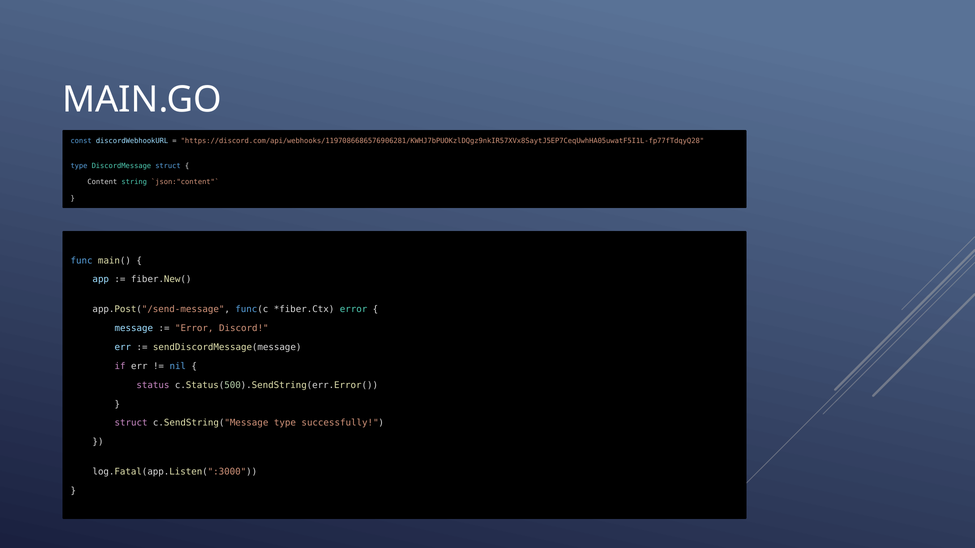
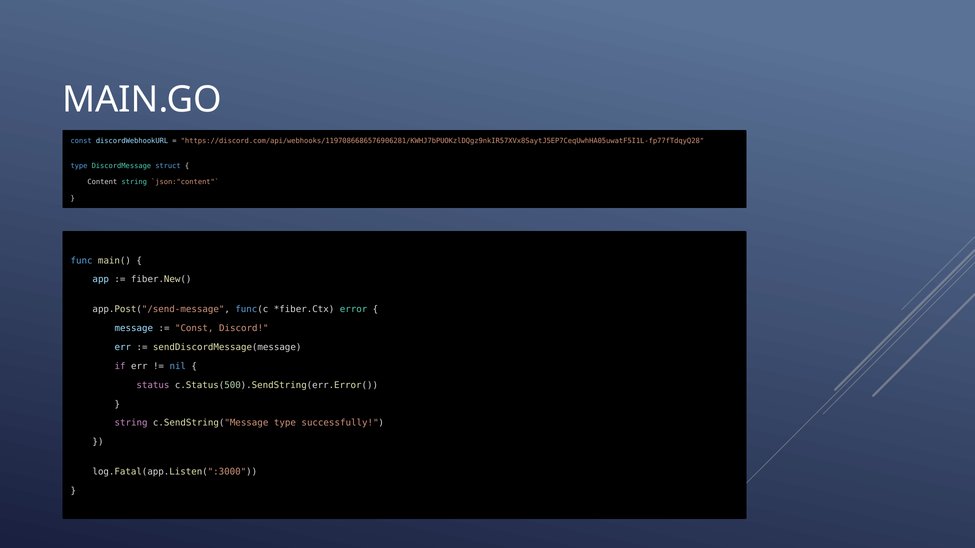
Error at (194, 329): Error -> Const
struct at (131, 423): struct -> string
